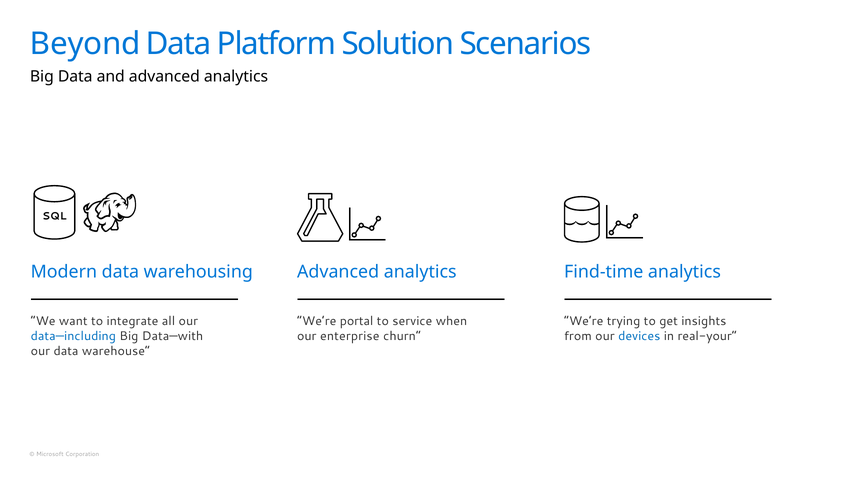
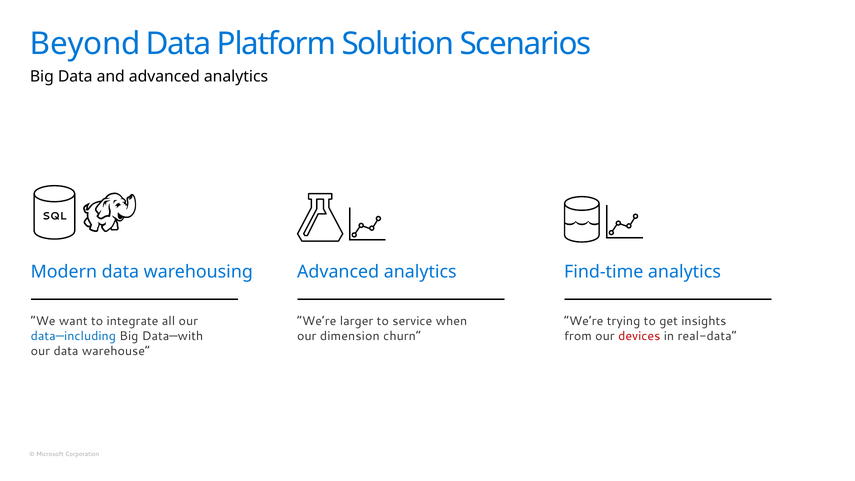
portal: portal -> larger
enterprise: enterprise -> dimension
devices colour: blue -> red
real-your: real-your -> real-data
